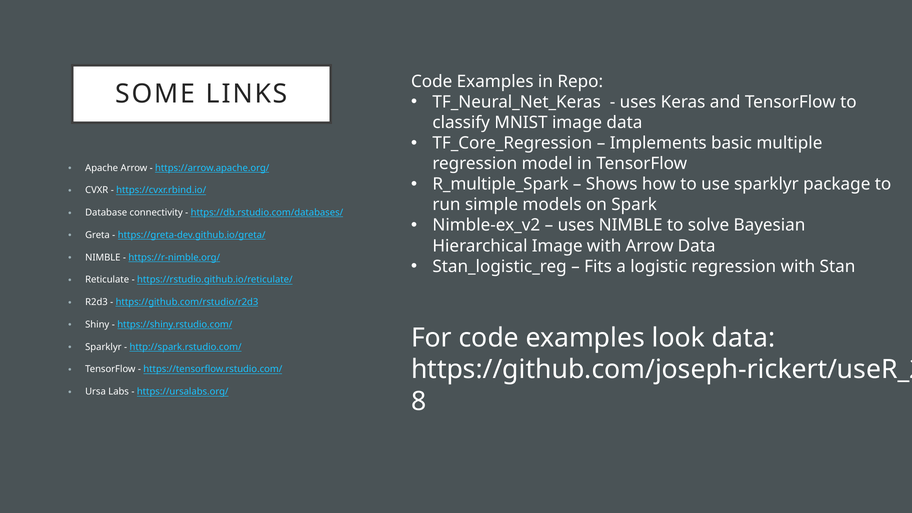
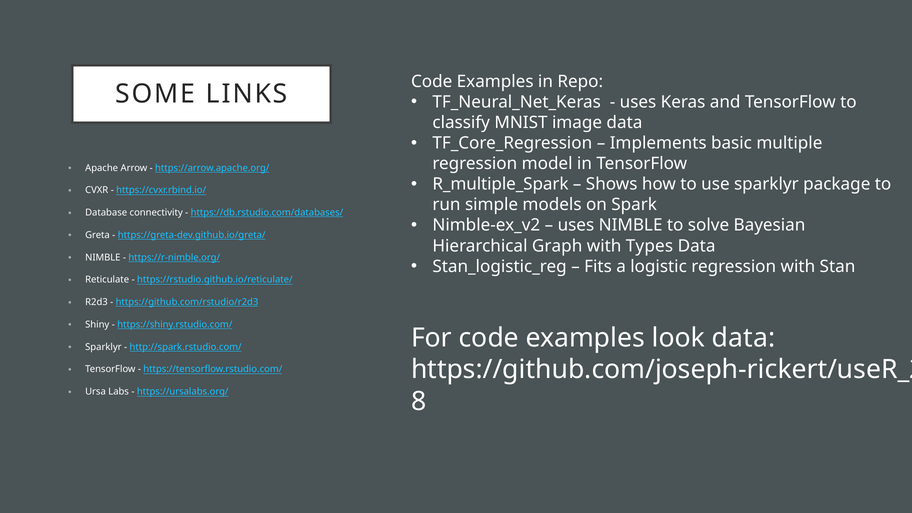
Hierarchical Image: Image -> Graph
with Arrow: Arrow -> Types
